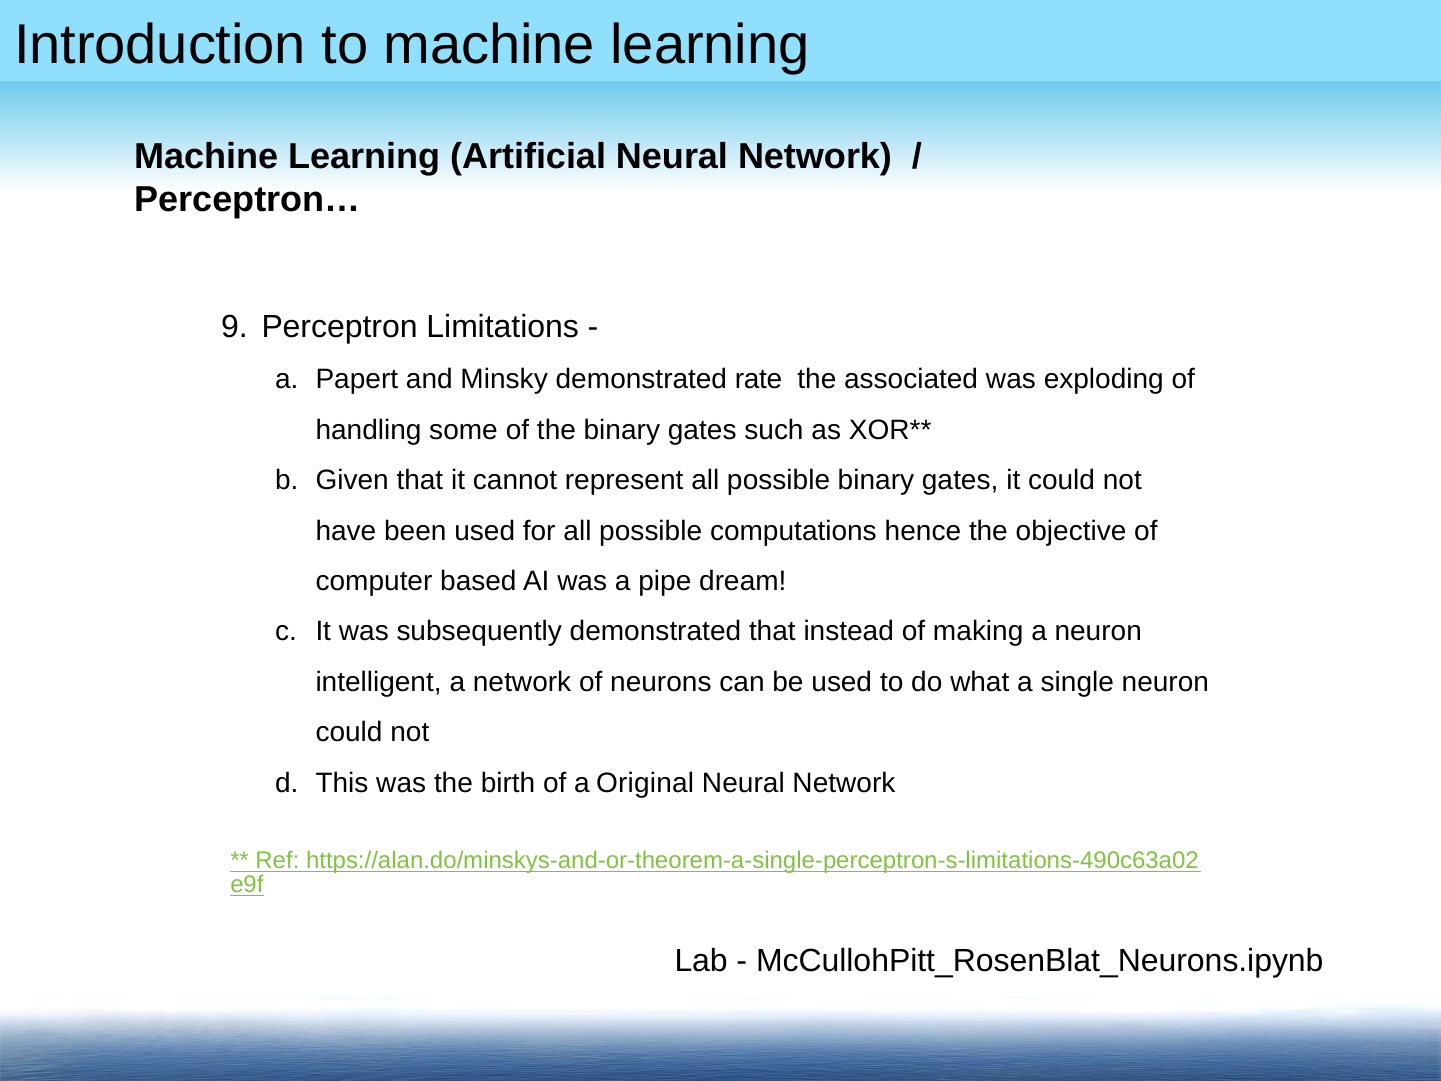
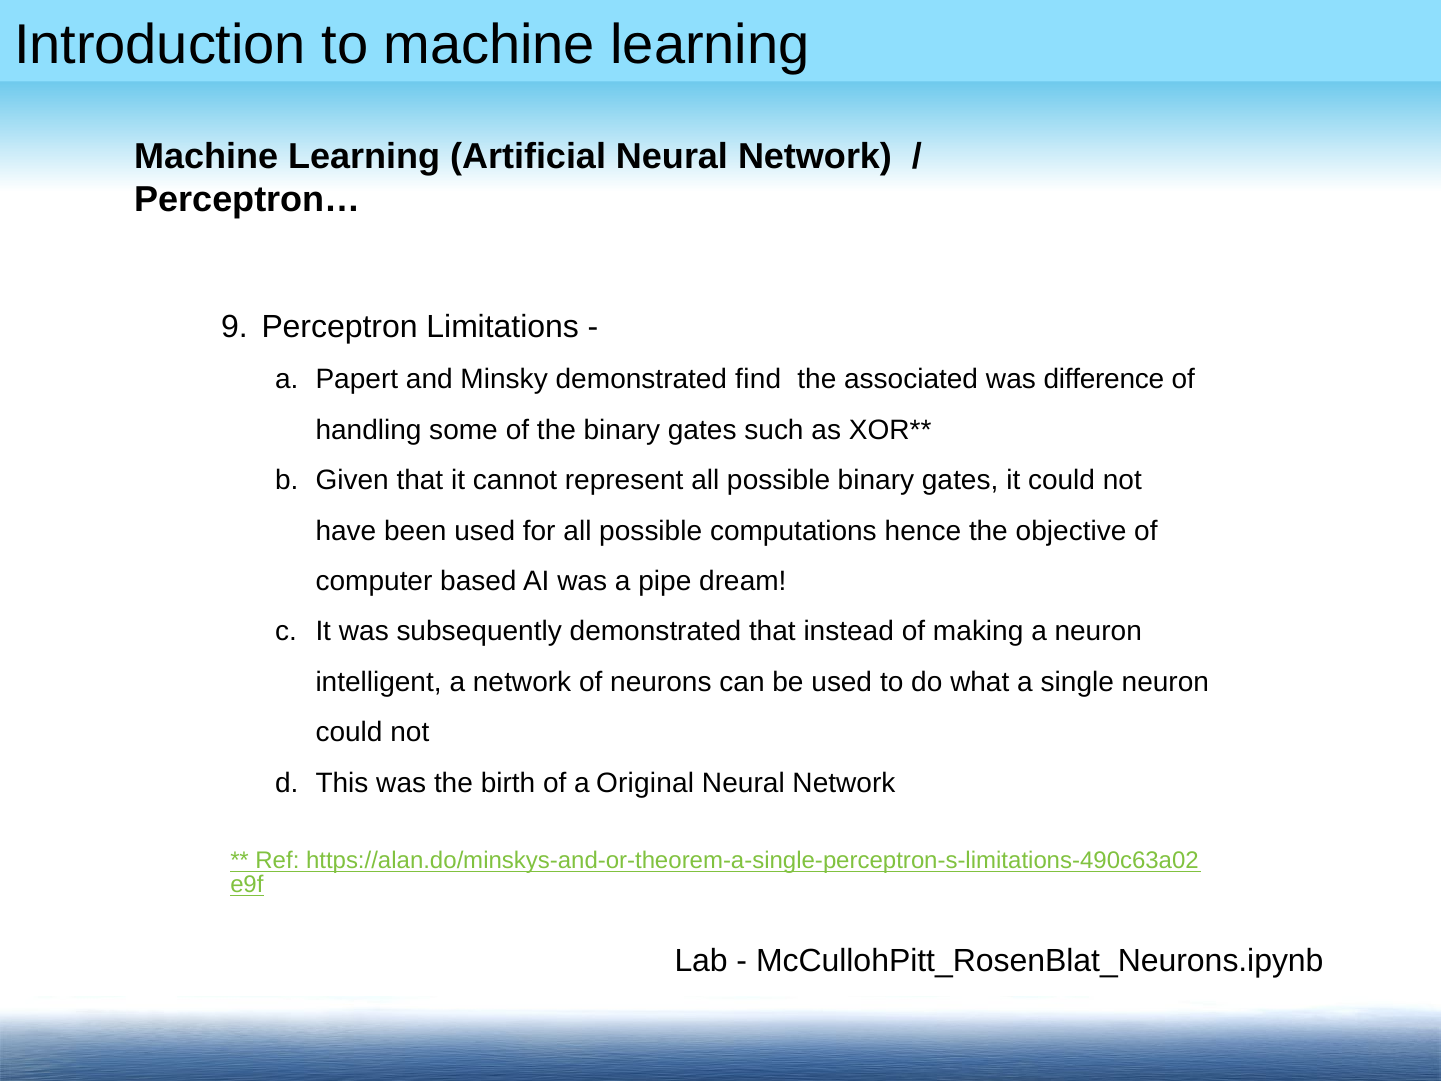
rate: rate -> find
exploding: exploding -> difference
